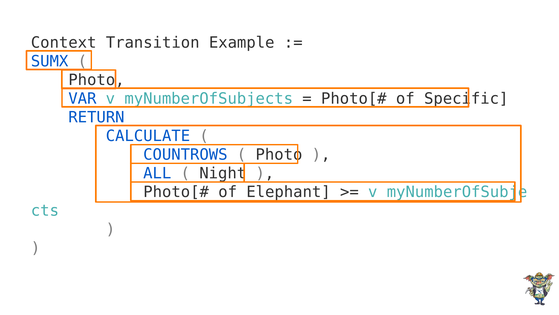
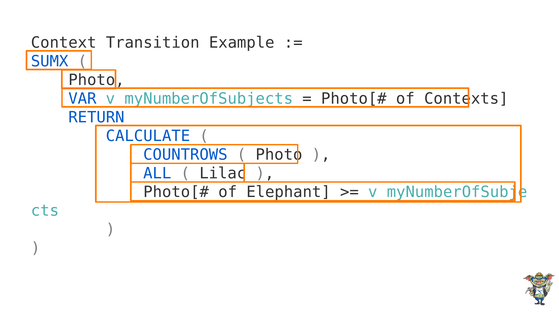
Specific: Specific -> Contexts
Night: Night -> Lilac
